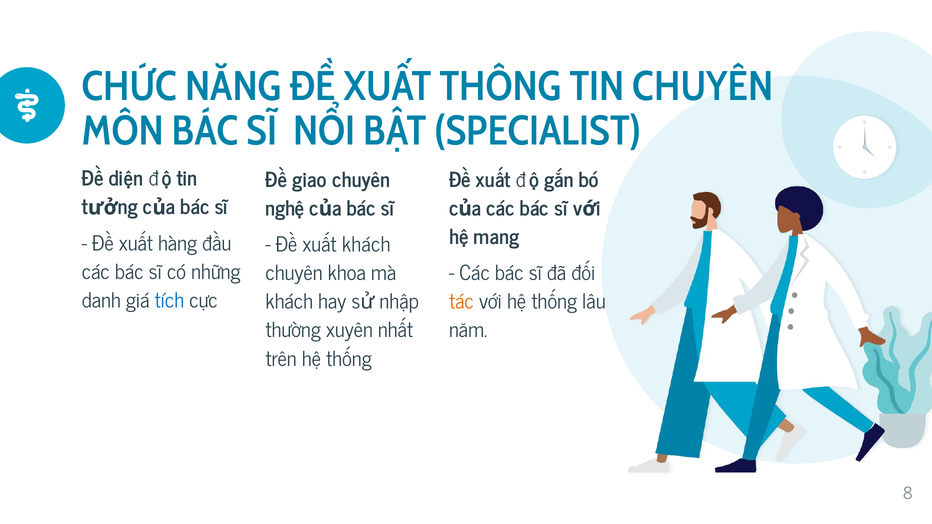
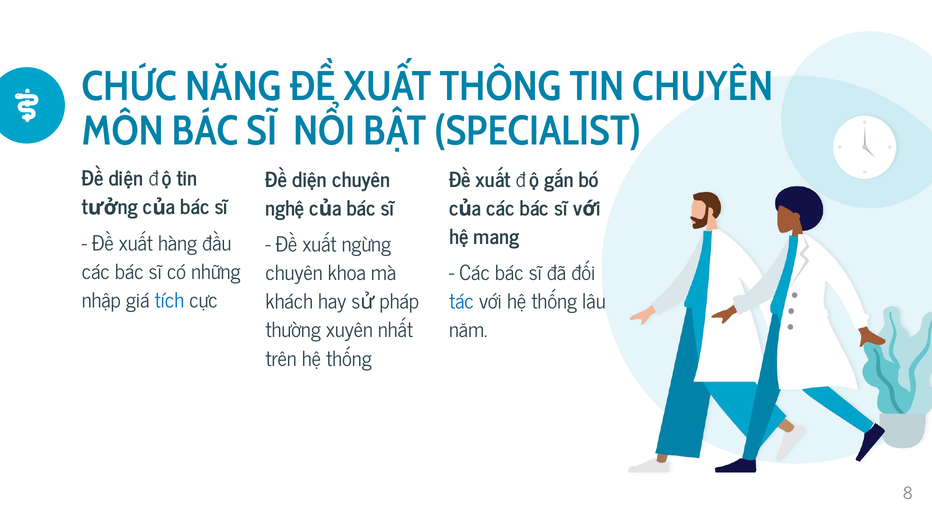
giao at (310, 180): giao -> diện
xuất khách: khách -> ngừng
danh: danh -> nhập
nhập: nhập -> pháp
tác colour: orange -> blue
